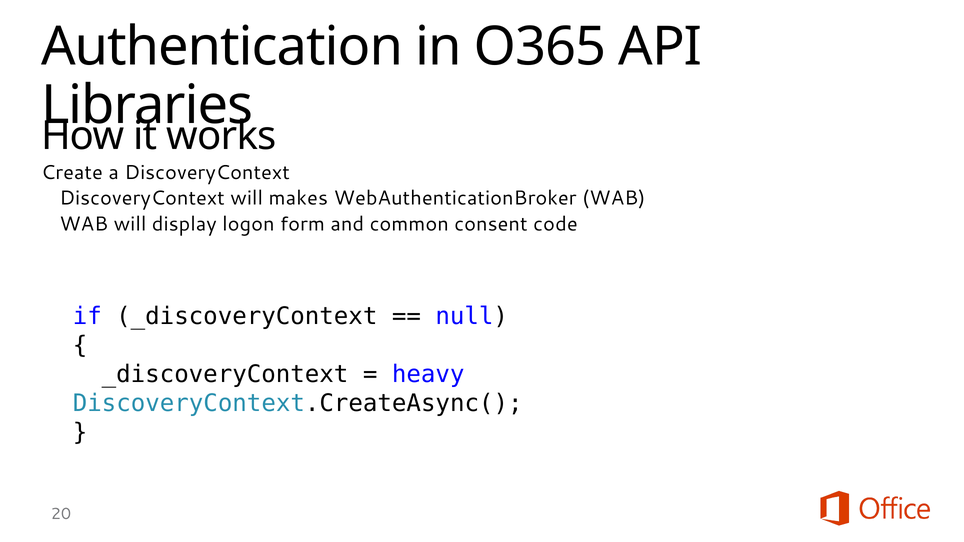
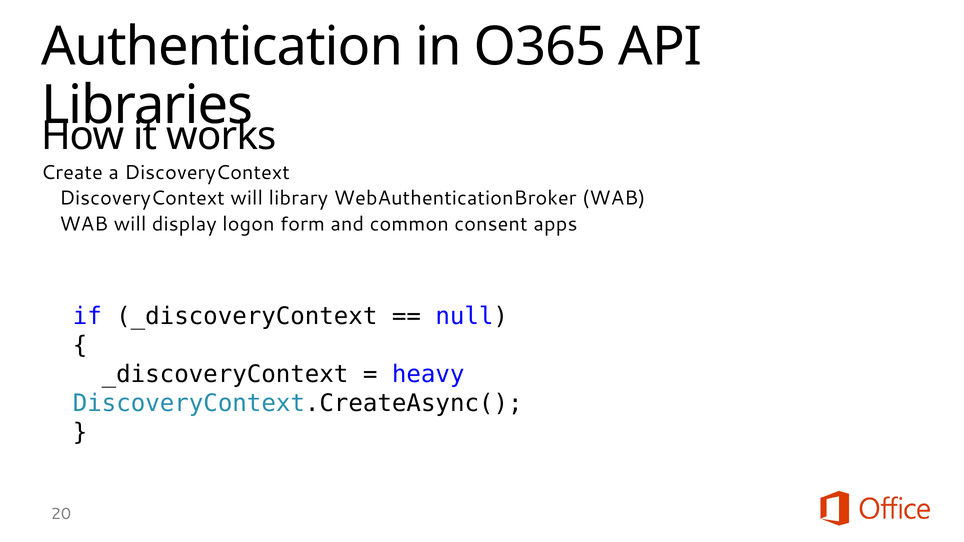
makes: makes -> library
code: code -> apps
